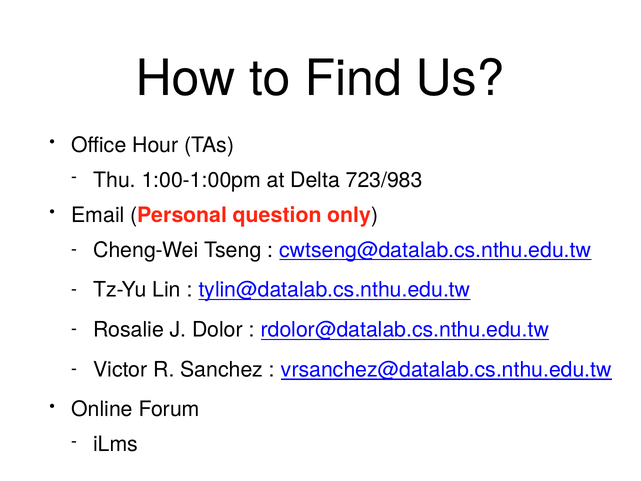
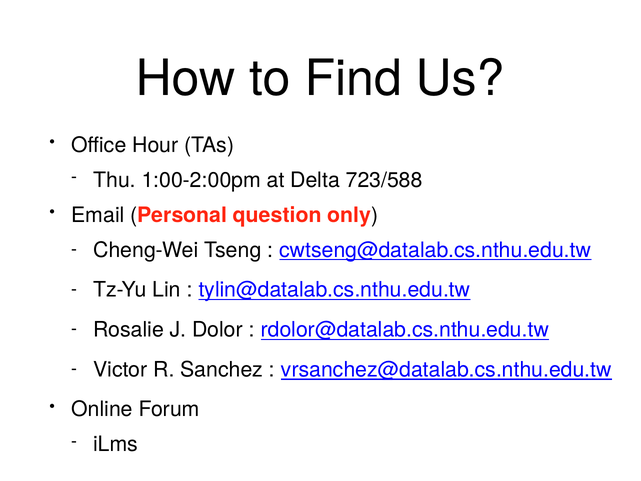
1:00-1:00pm: 1:00-1:00pm -> 1:00-2:00pm
723/983: 723/983 -> 723/588
